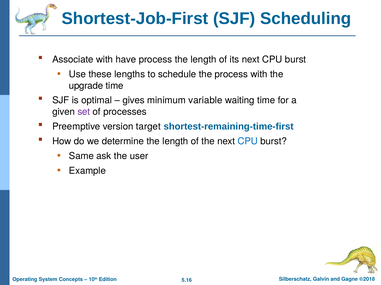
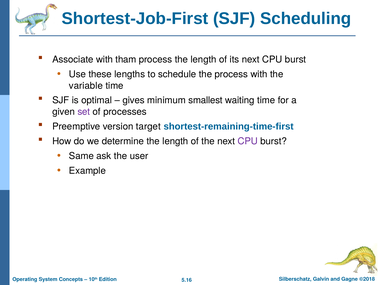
have: have -> tham
upgrade: upgrade -> variable
variable: variable -> smallest
CPU at (248, 142) colour: blue -> purple
